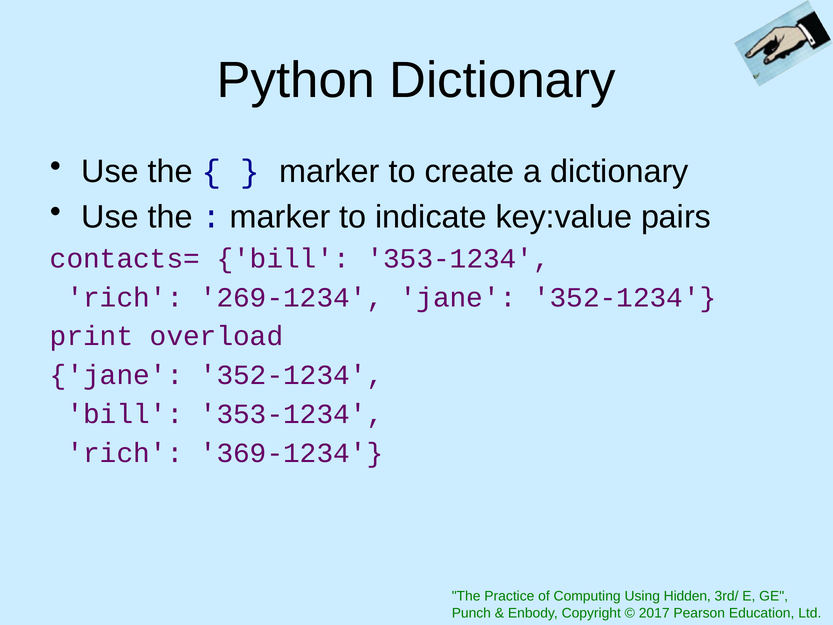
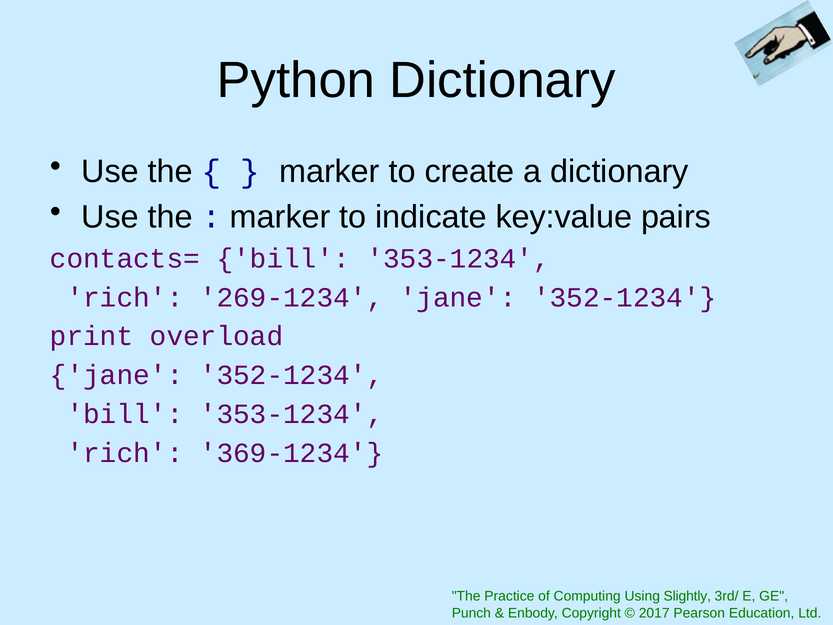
Hidden: Hidden -> Slightly
